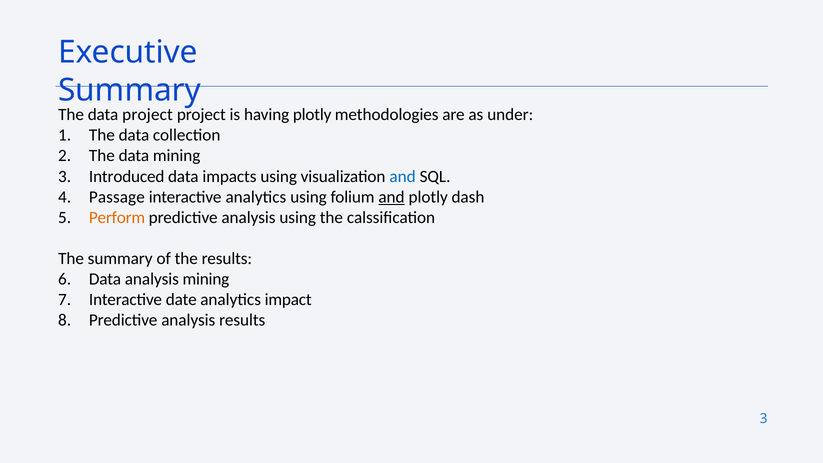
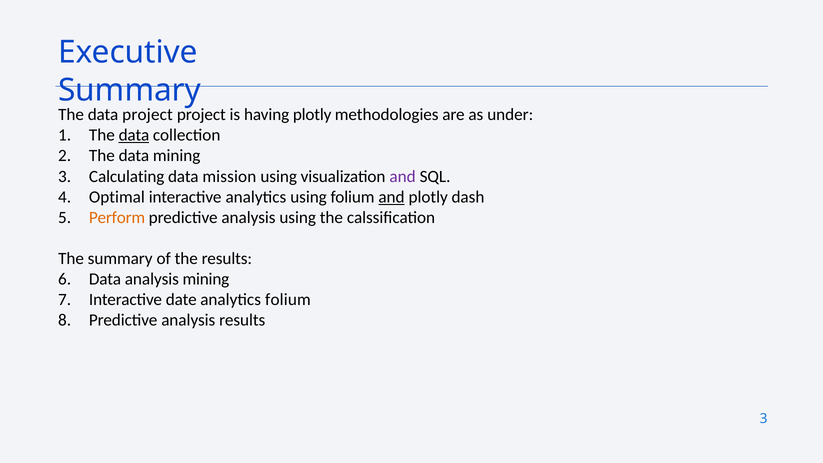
data at (134, 135) underline: none -> present
Introduced: Introduced -> Calculating
impacts: impacts -> mission
and at (403, 176) colour: blue -> purple
Passage: Passage -> Optimal
analytics impact: impact -> folium
